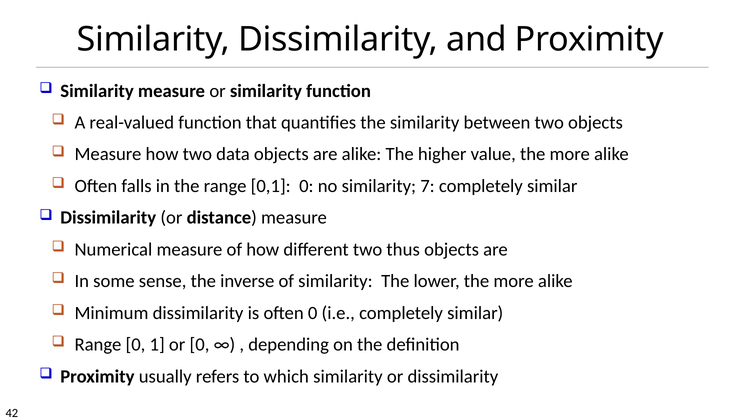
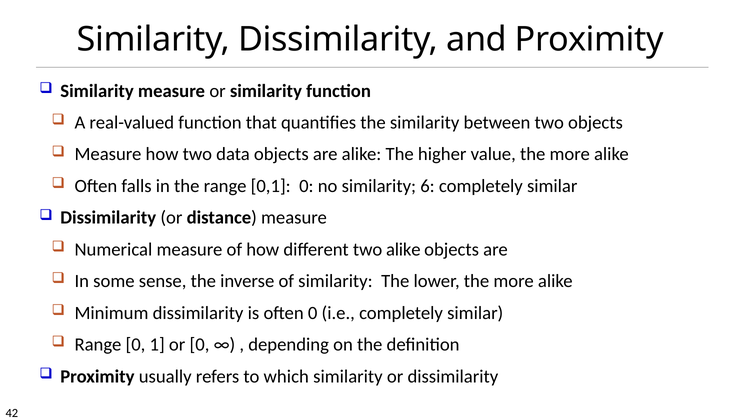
7: 7 -> 6
two thus: thus -> alike
